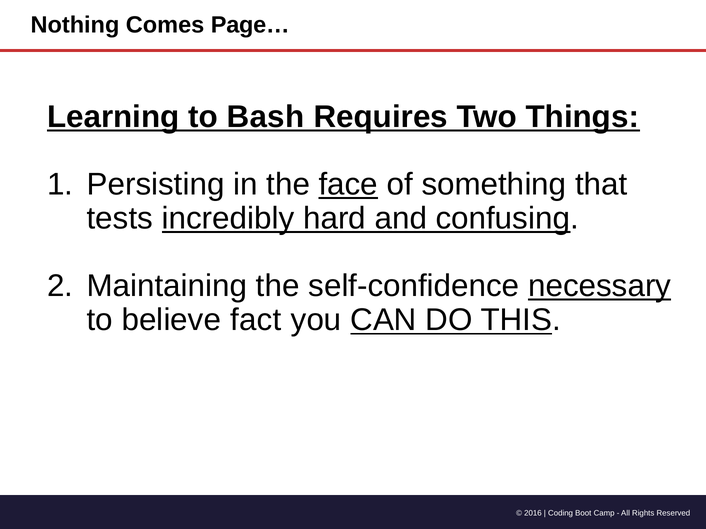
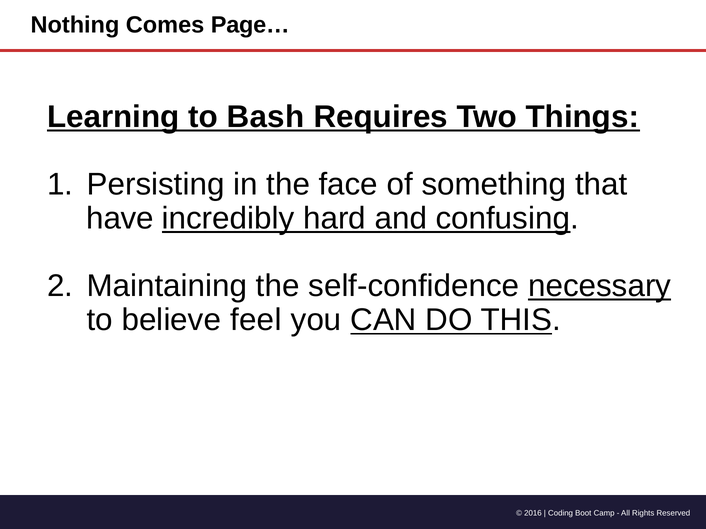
face underline: present -> none
tests: tests -> have
fact: fact -> feel
